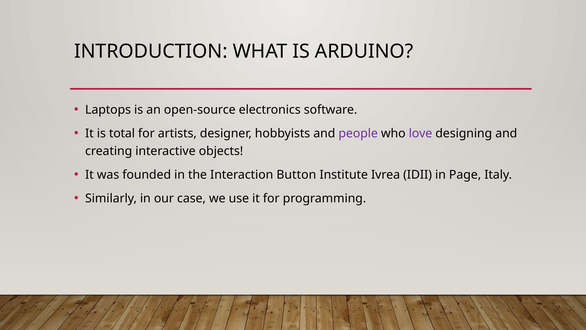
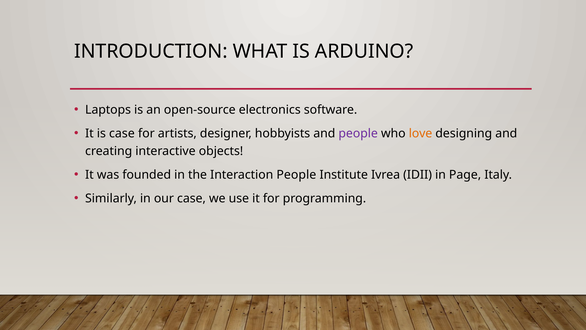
is total: total -> case
love colour: purple -> orange
Interaction Button: Button -> People
